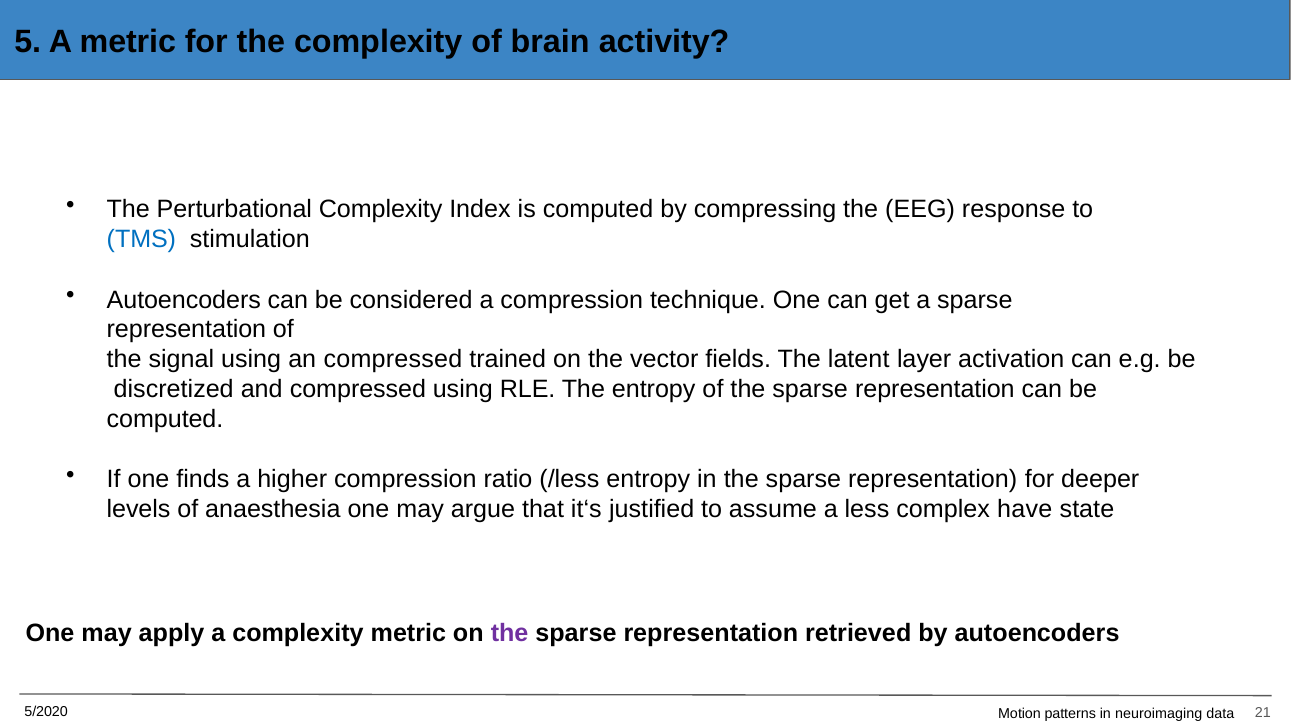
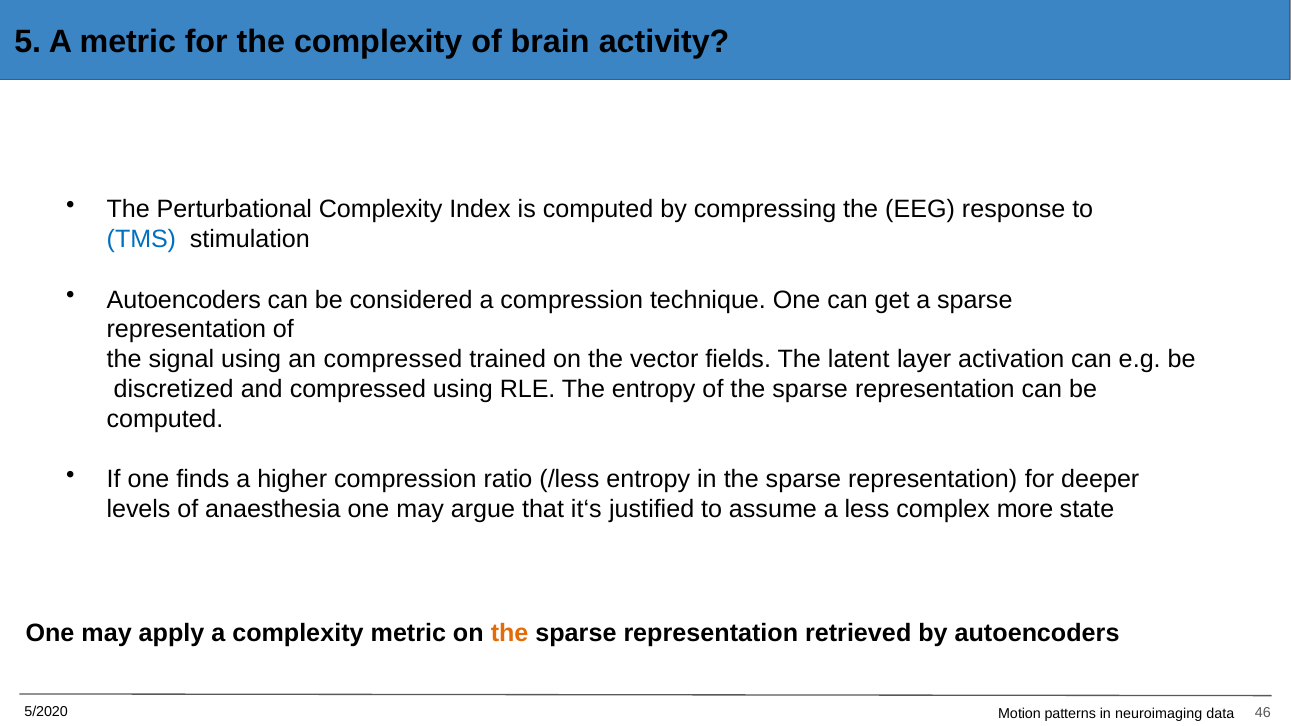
have: have -> more
the at (510, 634) colour: purple -> orange
21: 21 -> 46
